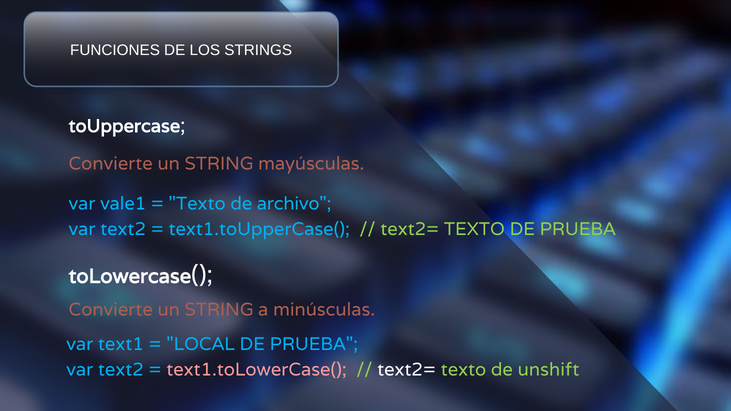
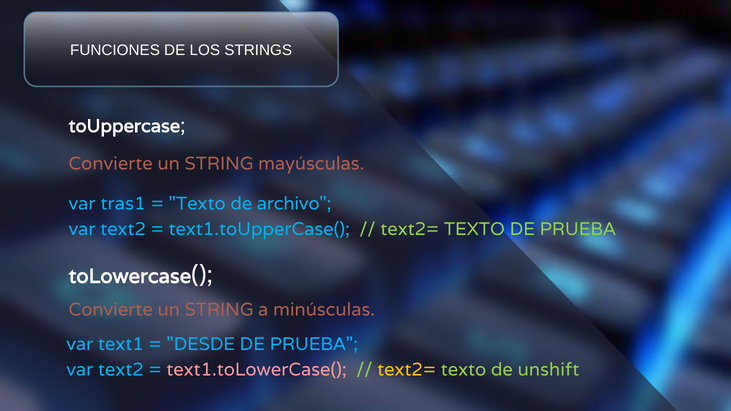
vale1: vale1 -> tras1
LOCAL: LOCAL -> DESDE
text2= at (407, 370) colour: white -> yellow
